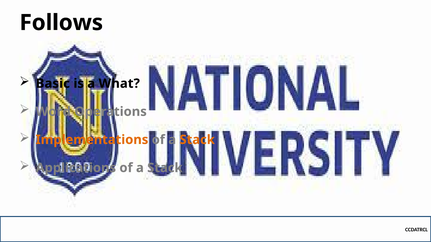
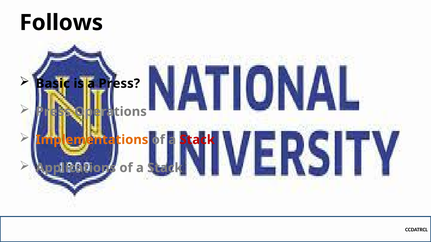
a What: What -> Press
Word at (53, 112): Word -> Press
Stack at (197, 140) colour: orange -> red
